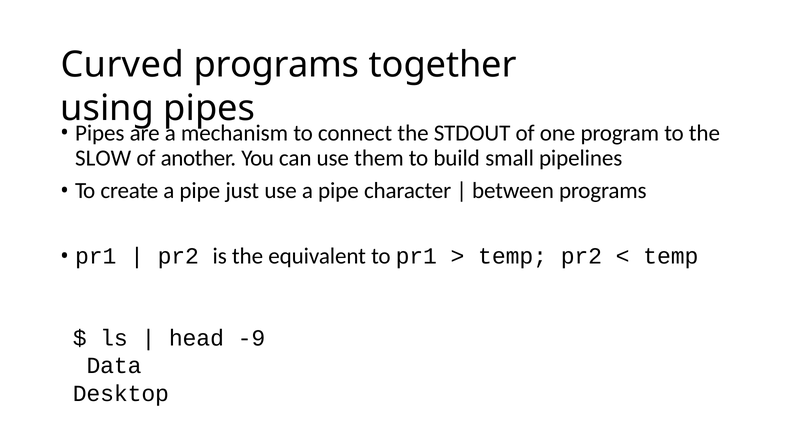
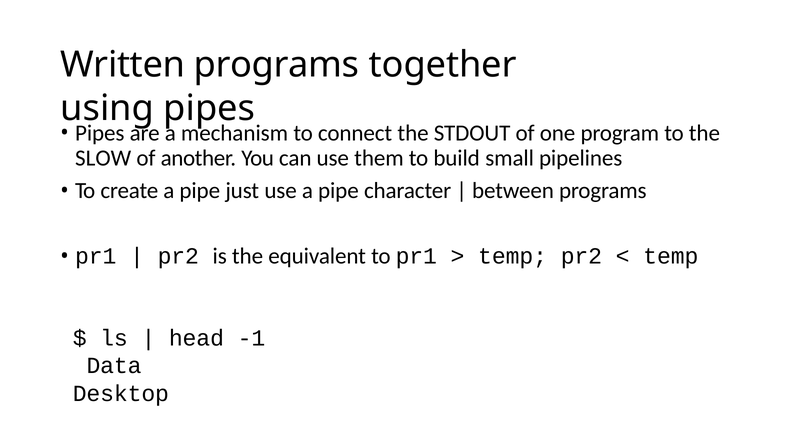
Curved: Curved -> Written
-9: -9 -> -1
